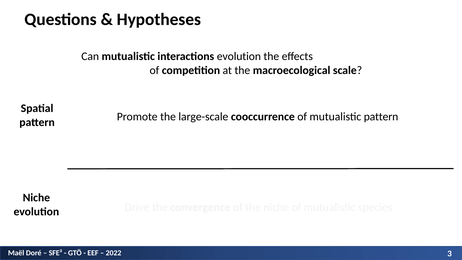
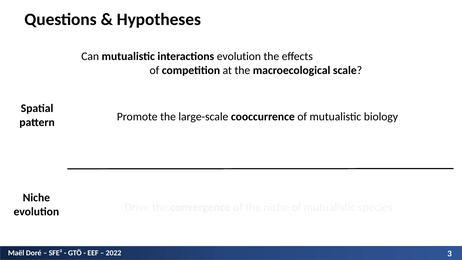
mutualistic pattern: pattern -> biology
